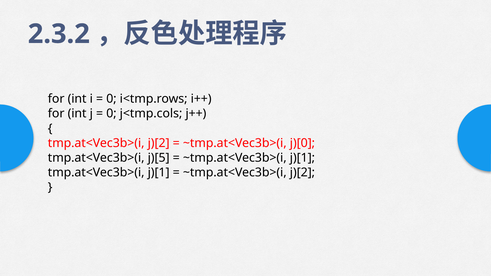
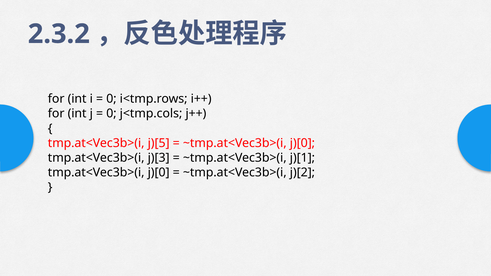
tmp.at<Vec3b>(i j)[2: j)[2 -> j)[5
j)[5: j)[5 -> j)[3
tmp.at<Vec3b>(i j)[1: j)[1 -> j)[0
